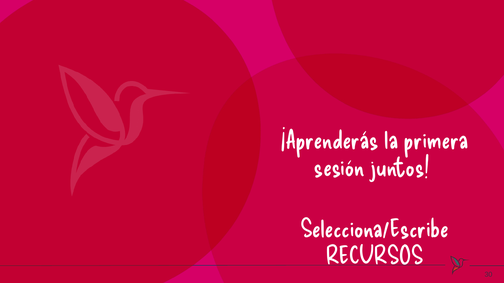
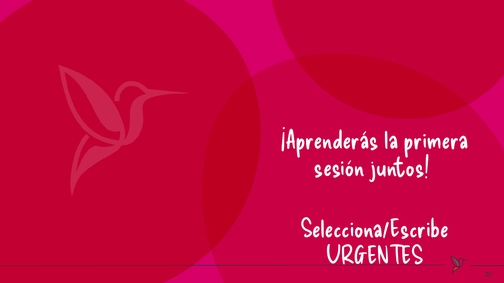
RECURSOS: RECURSOS -> URGENTES
